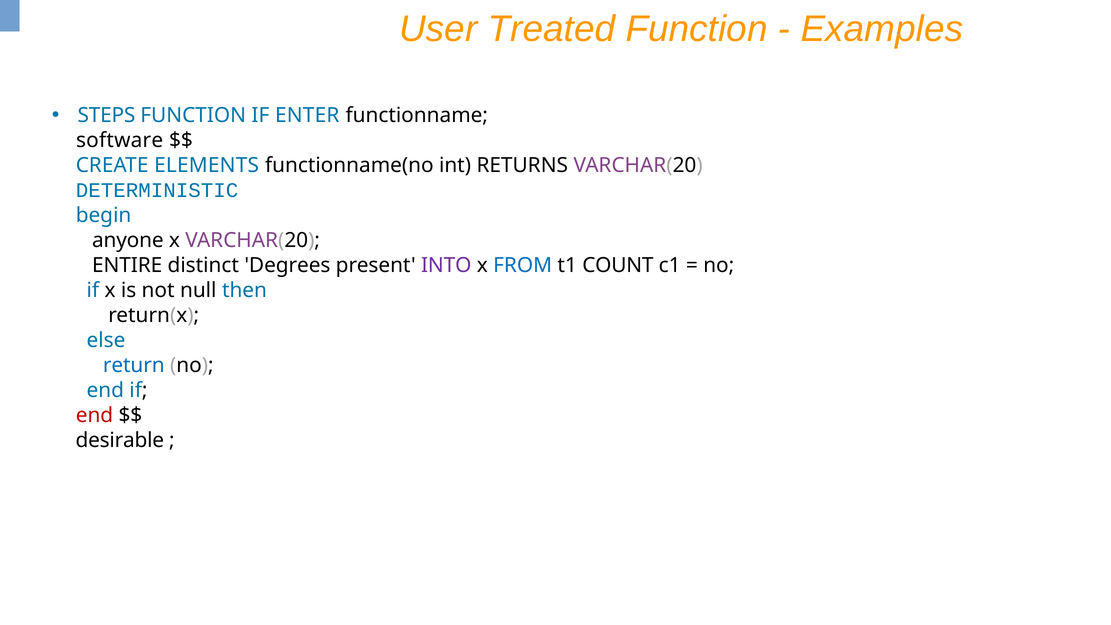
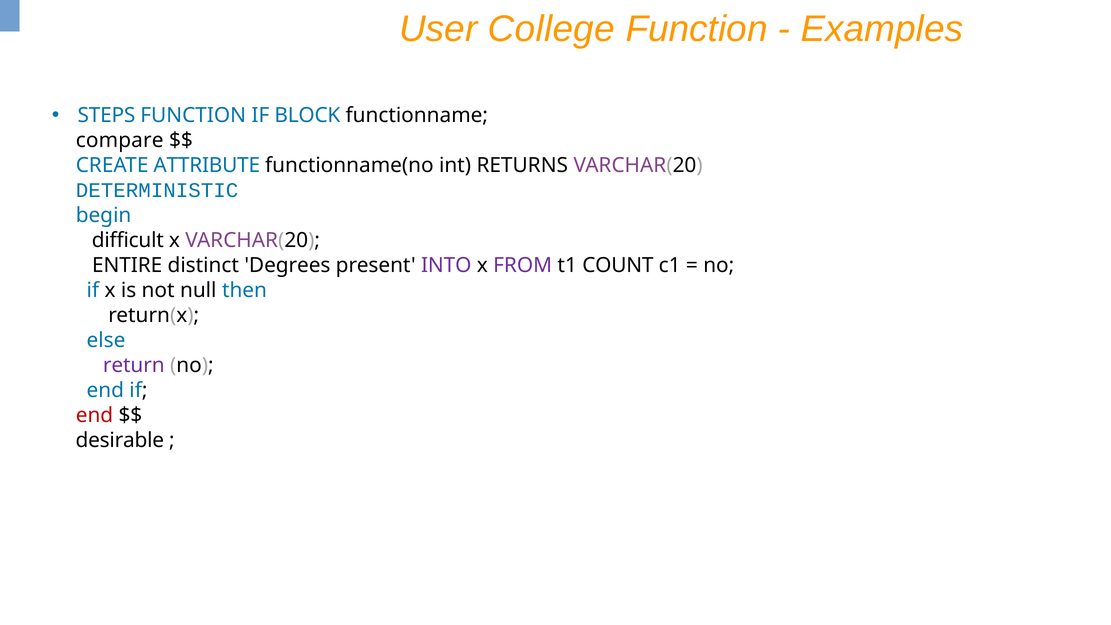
Treated: Treated -> College
ENTER: ENTER -> BLOCK
software: software -> compare
ELEMENTS: ELEMENTS -> ATTRIBUTE
anyone: anyone -> difficult
FROM colour: blue -> purple
return colour: blue -> purple
